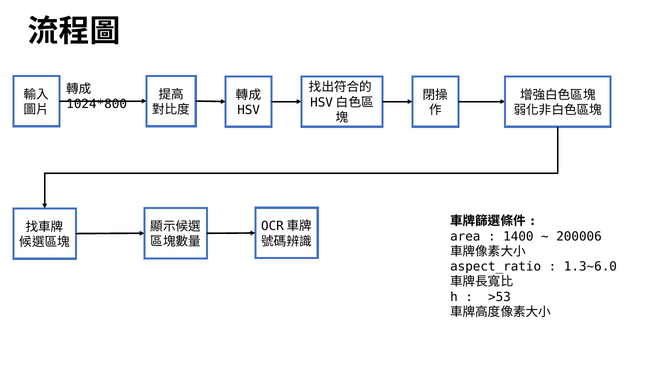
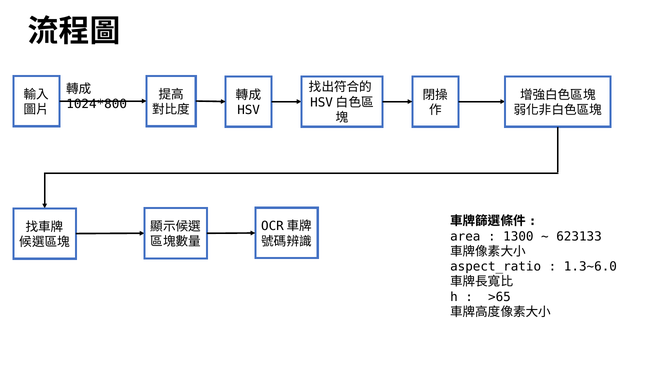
1400: 1400 -> 1300
200006: 200006 -> 623133
>53: >53 -> >65
